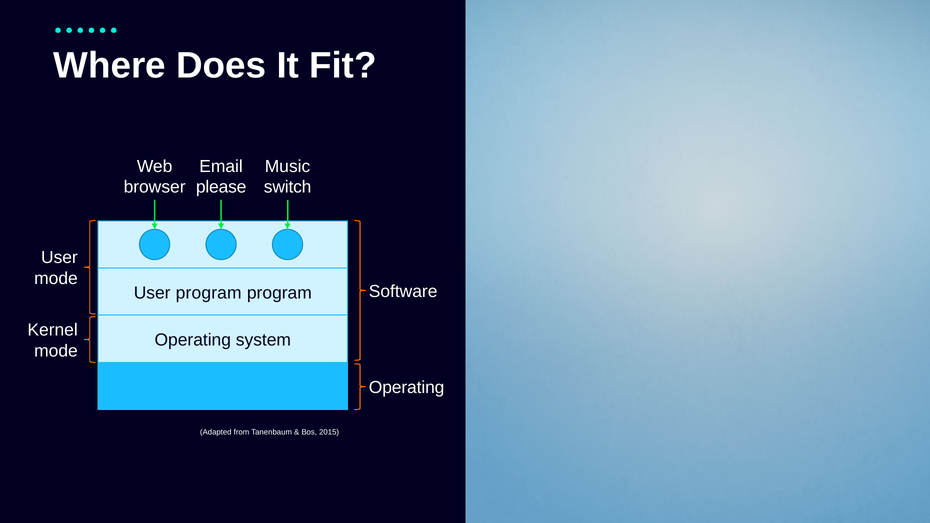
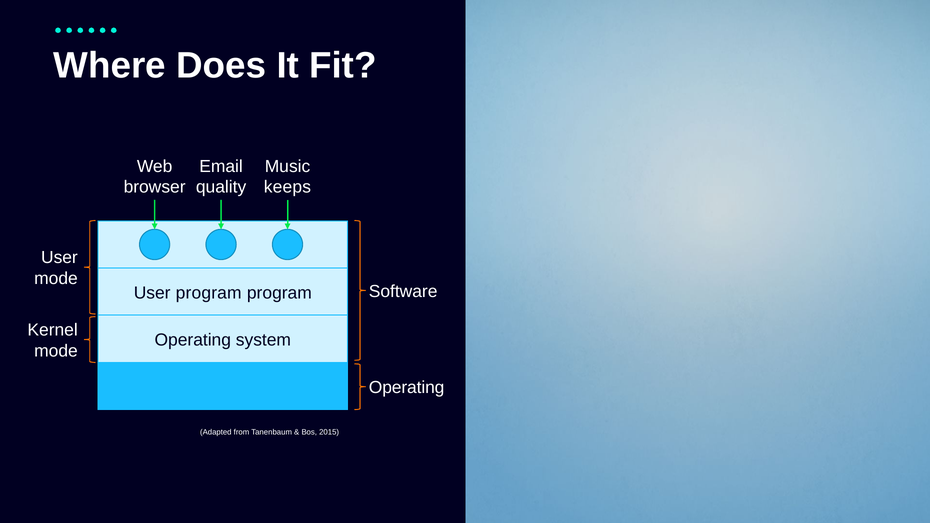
please: please -> quality
switch: switch -> keeps
